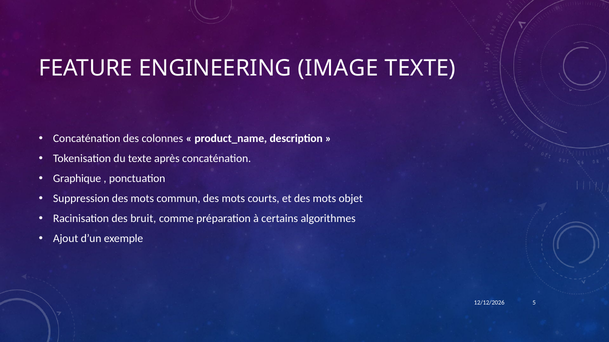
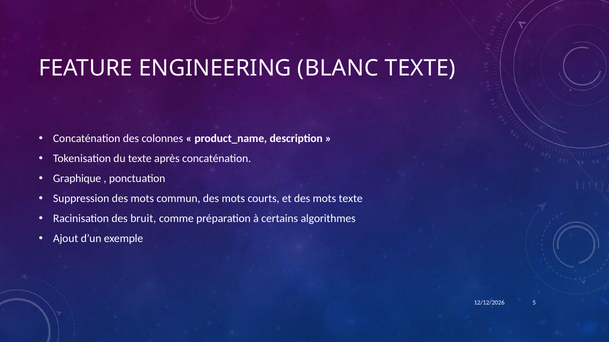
IMAGE: IMAGE -> BLANC
mots objet: objet -> texte
